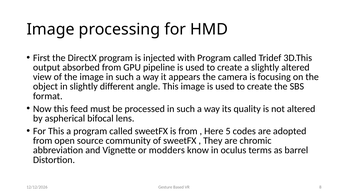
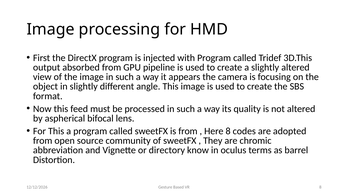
Here 5: 5 -> 8
modders: modders -> directory
